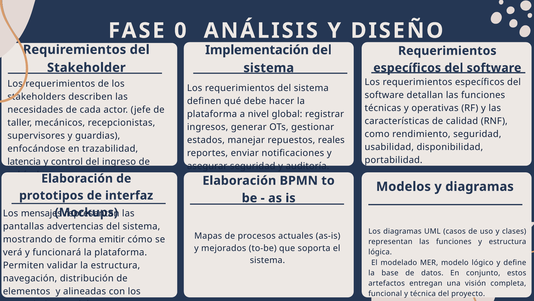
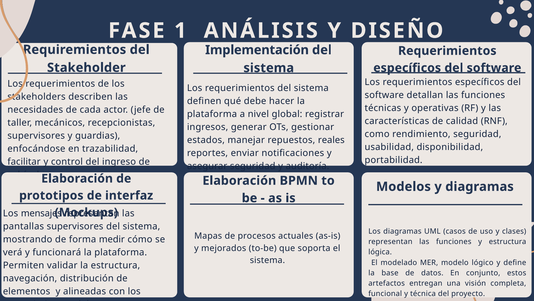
0: 0 -> 1
latencia: latencia -> facilitar
pantallas advertencias: advertencias -> supervisores
emitir: emitir -> medir
